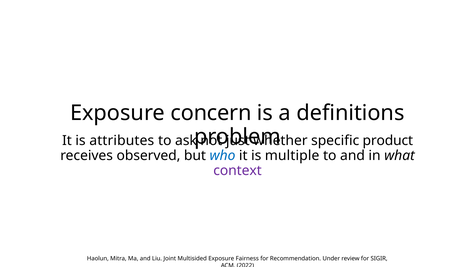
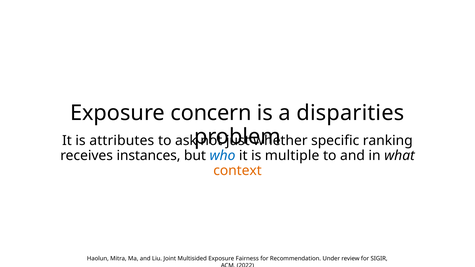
definitions: definitions -> disparities
product: product -> ranking
observed: observed -> instances
context colour: purple -> orange
